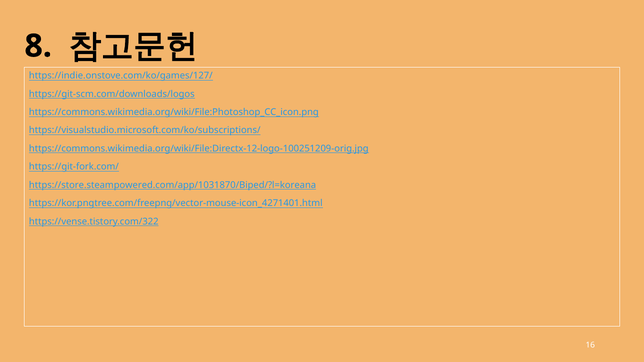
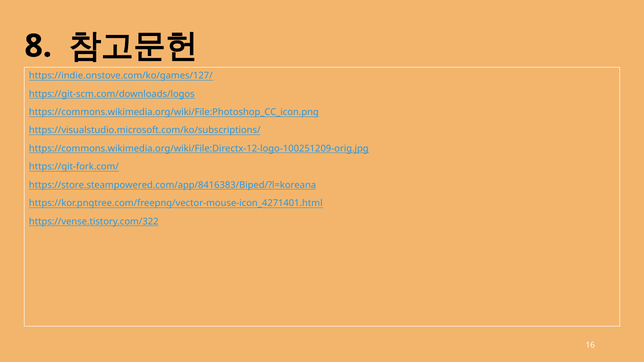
https://store.steampowered.com/app/1031870/Biped/?l=koreana: https://store.steampowered.com/app/1031870/Biped/?l=koreana -> https://store.steampowered.com/app/8416383/Biped/?l=koreana
